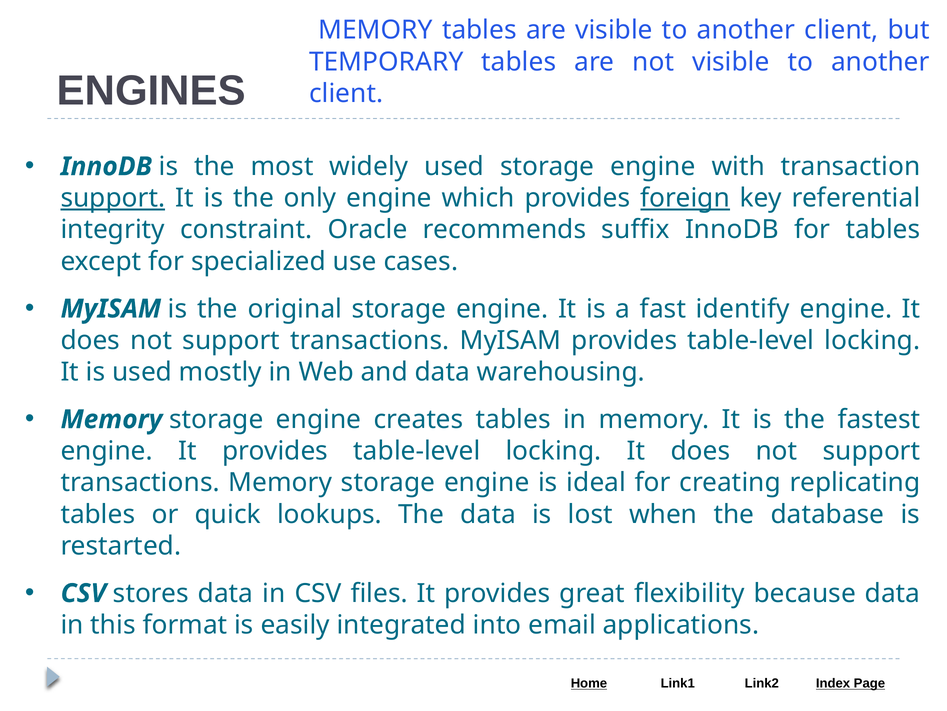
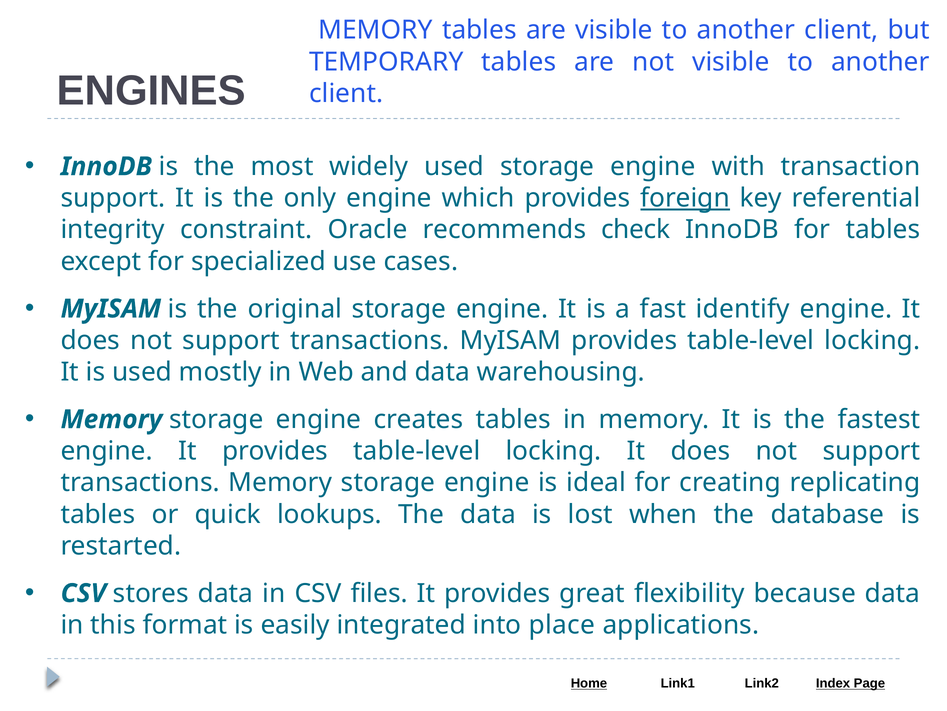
support at (113, 198) underline: present -> none
suffix: suffix -> check
email: email -> place
